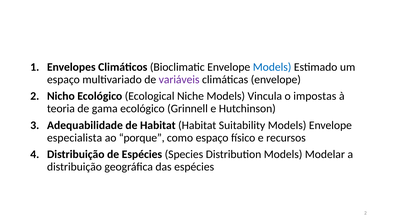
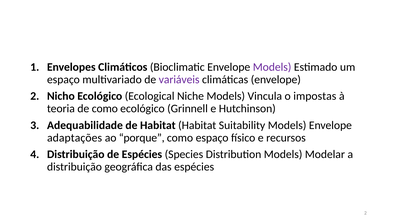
Models at (272, 67) colour: blue -> purple
de gama: gama -> como
especialista: especialista -> adaptações
